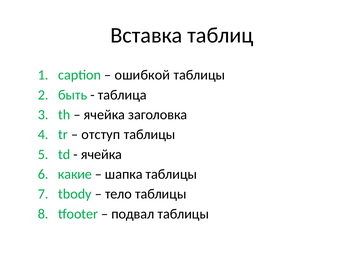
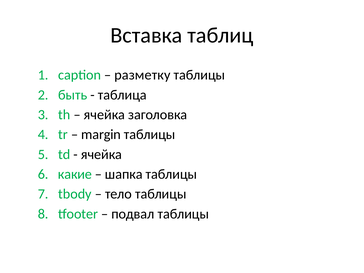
ошибкой: ошибкой -> разметку
отступ: отступ -> margin
